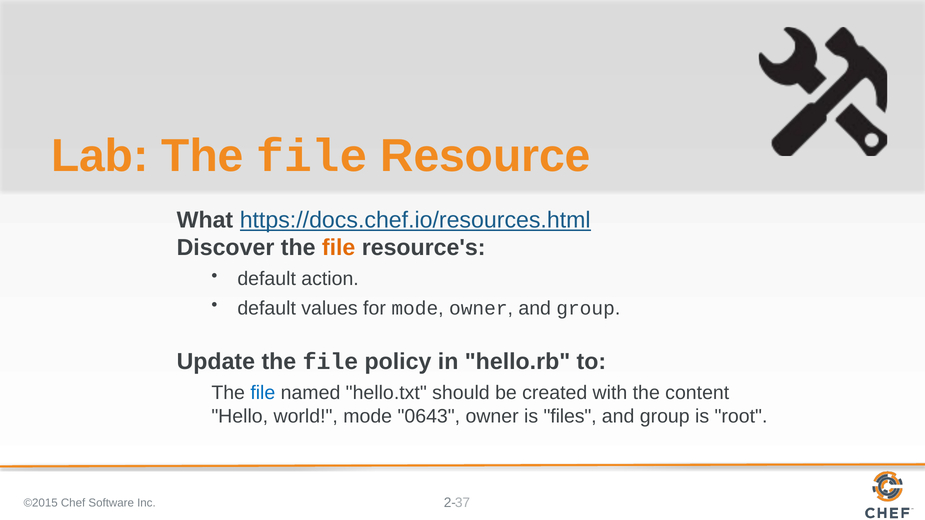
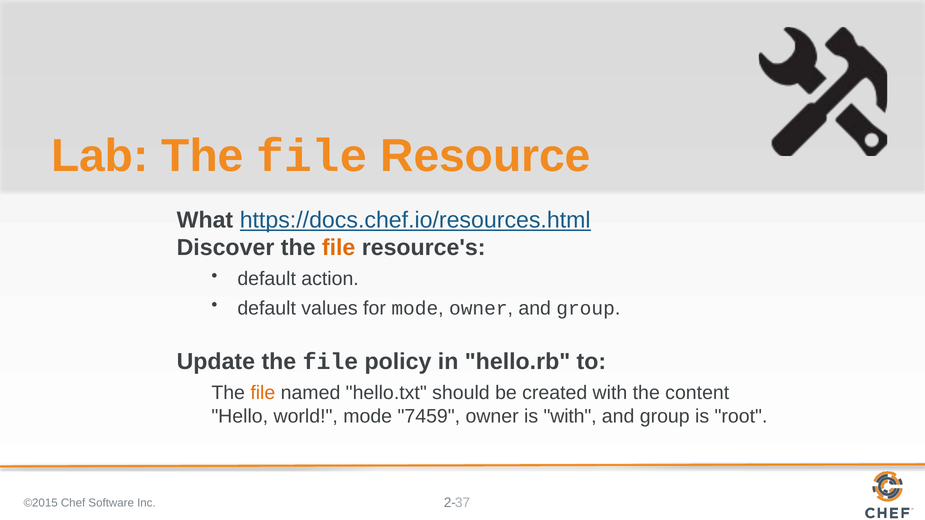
file at (263, 393) colour: blue -> orange
0643: 0643 -> 7459
is files: files -> with
